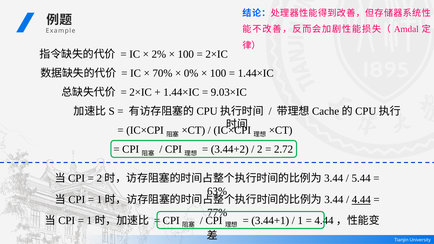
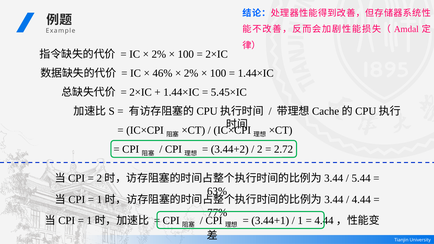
70%: 70% -> 46%
0% at (191, 73): 0% -> 2%
9.03×IC: 9.03×IC -> 5.45×IC
4.44 underline: present -> none
